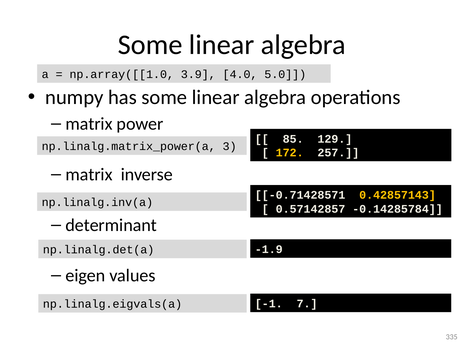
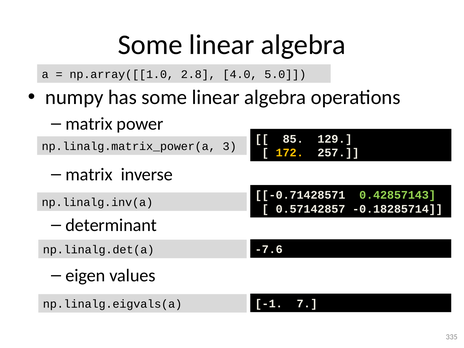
3.9: 3.9 -> 2.8
0.42857143 colour: yellow -> light green
-0.14285784: -0.14285784 -> -0.18285714
-1.9: -1.9 -> -7.6
